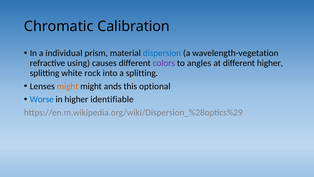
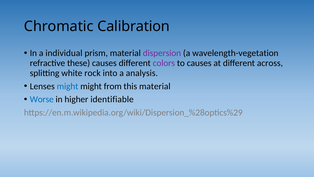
dispersion colour: blue -> purple
using: using -> these
to angles: angles -> causes
different higher: higher -> across
a splitting: splitting -> analysis
might at (68, 86) colour: orange -> blue
ands: ands -> from
this optional: optional -> material
